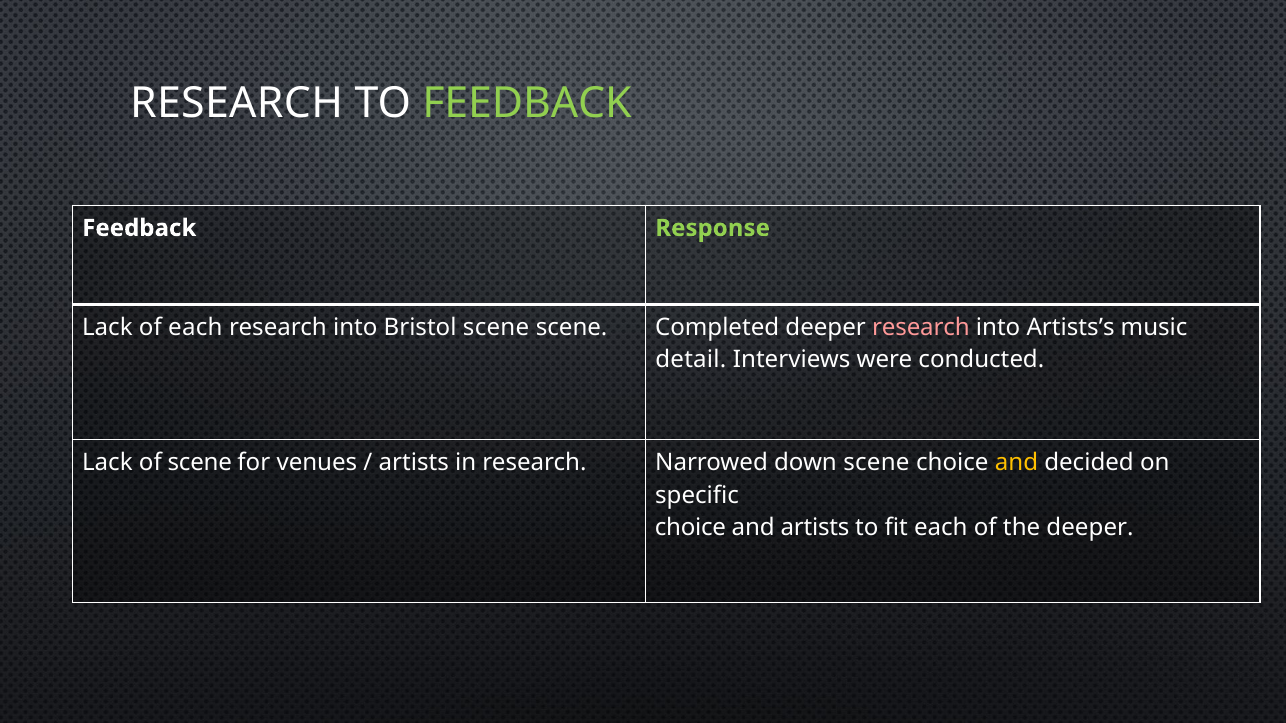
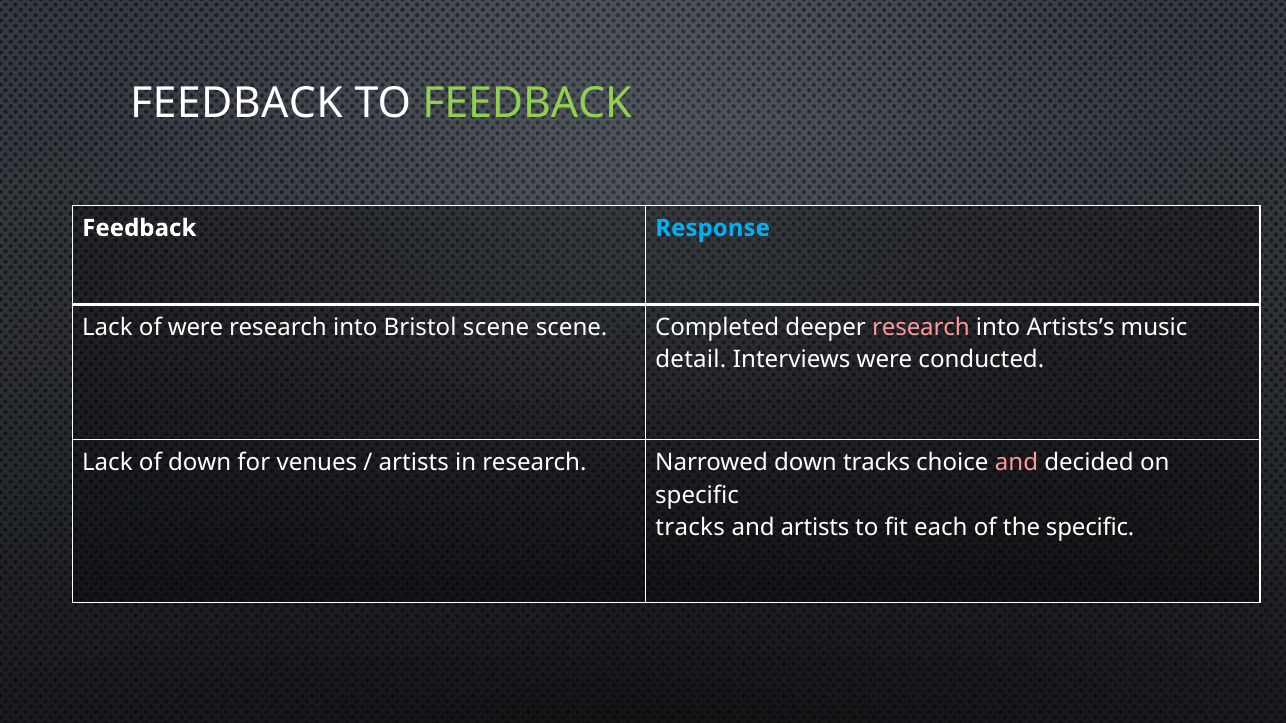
RESEARCH at (237, 103): RESEARCH -> FEEDBACK
Response colour: light green -> light blue
of each: each -> were
of scene: scene -> down
down scene: scene -> tracks
and at (1016, 463) colour: yellow -> pink
choice at (690, 528): choice -> tracks
the deeper: deeper -> specific
